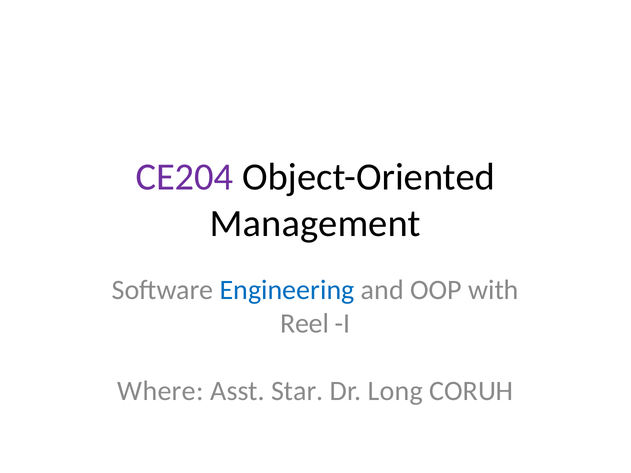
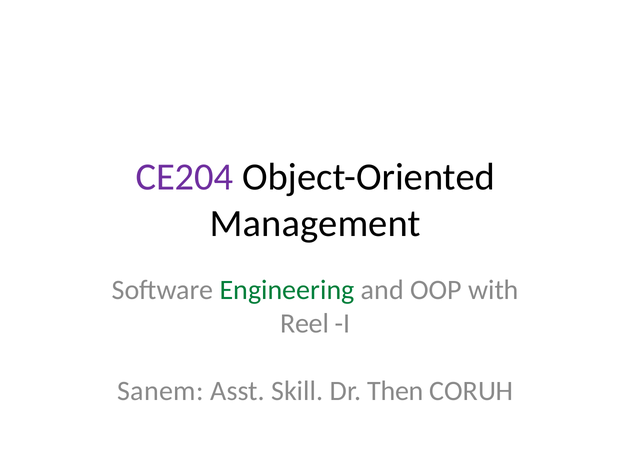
Engineering colour: blue -> green
Where: Where -> Sanem
Star: Star -> Skill
Long: Long -> Then
